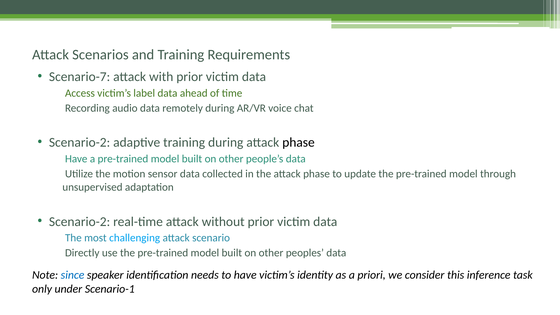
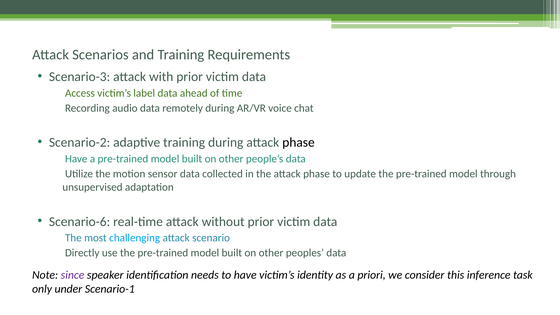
Scenario-7: Scenario-7 -> Scenario-3
Scenario-2 at (80, 222): Scenario-2 -> Scenario-6
since colour: blue -> purple
